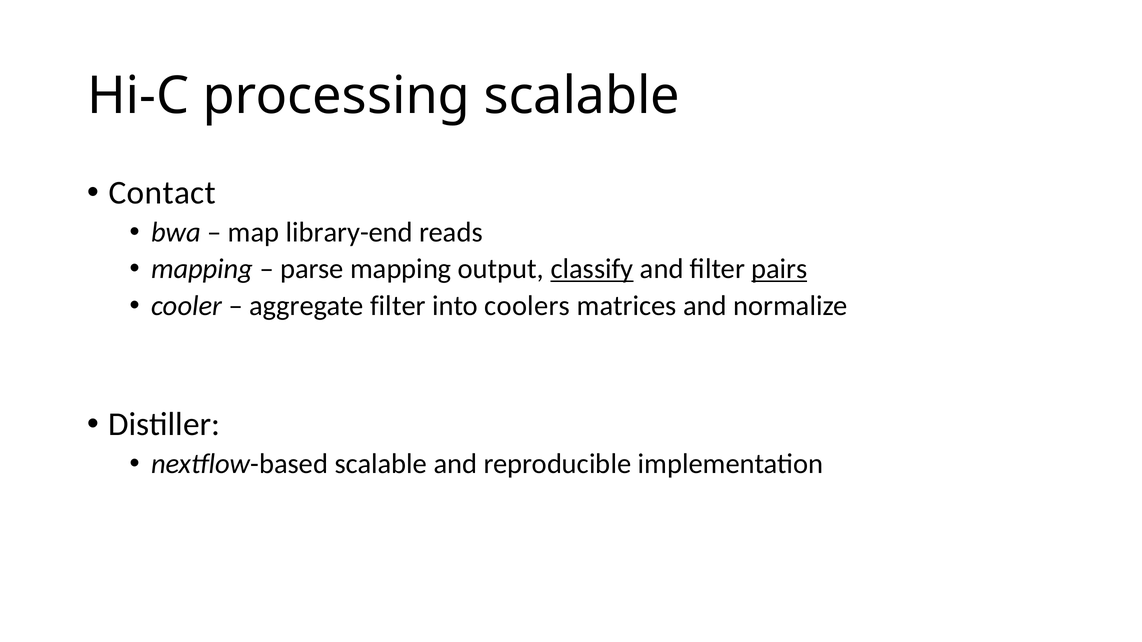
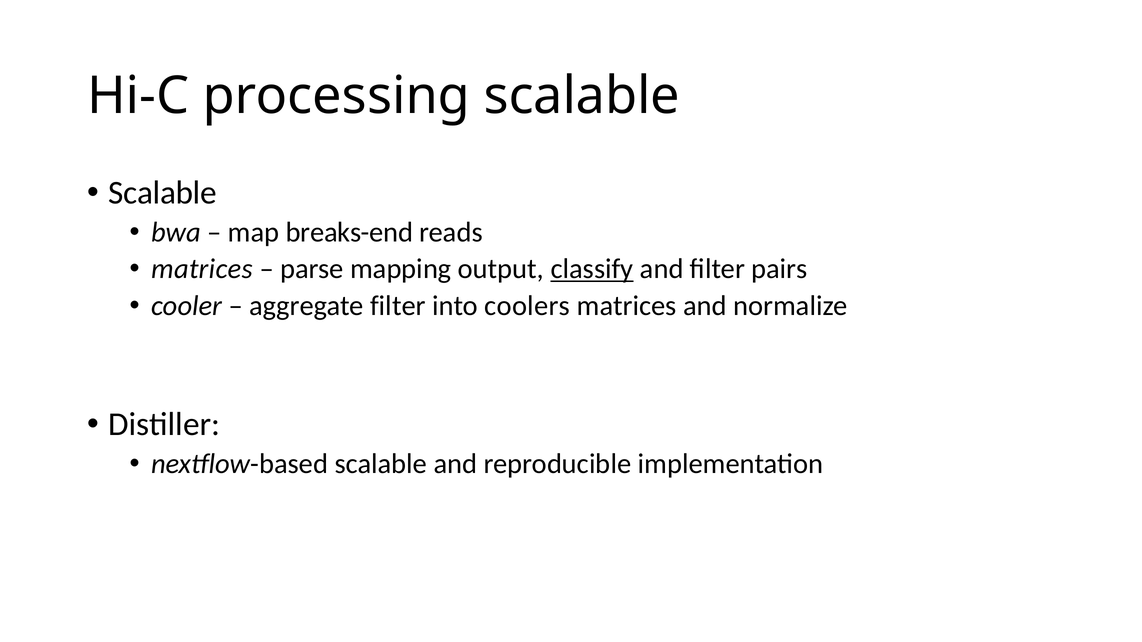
Contact at (162, 193): Contact -> Scalable
library-end: library-end -> breaks-end
mapping at (202, 269): mapping -> matrices
pairs underline: present -> none
